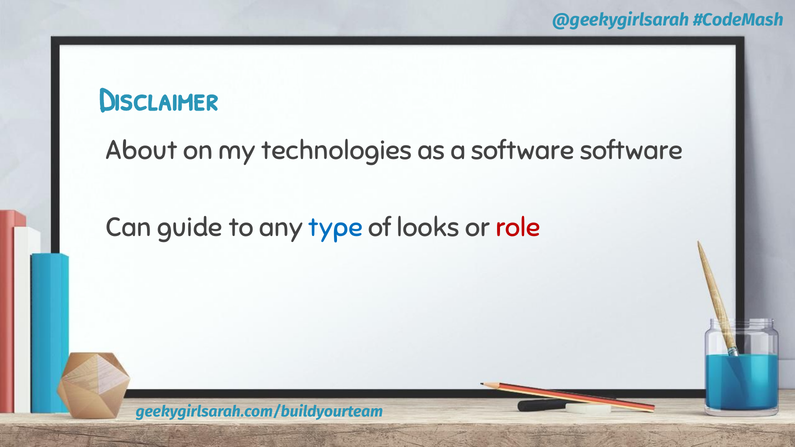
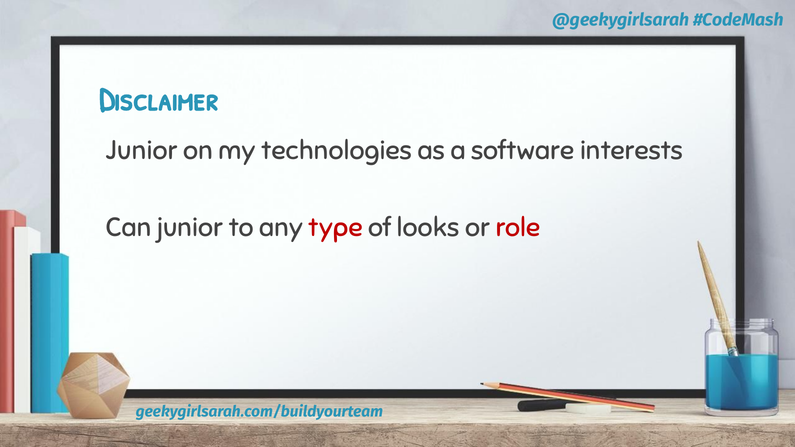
About at (142, 151): About -> Junior
software software: software -> interests
Can guide: guide -> junior
type colour: blue -> red
